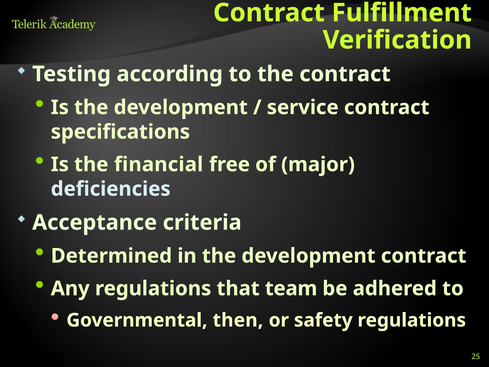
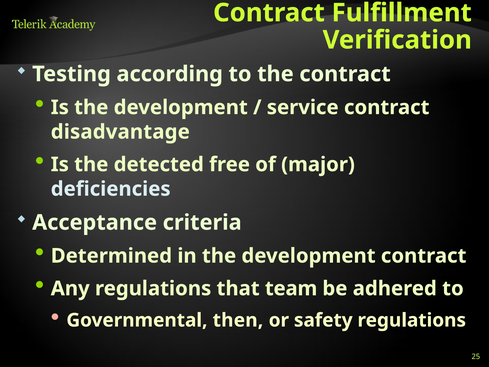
specifications: specifications -> disadvantage
financial: financial -> detected
